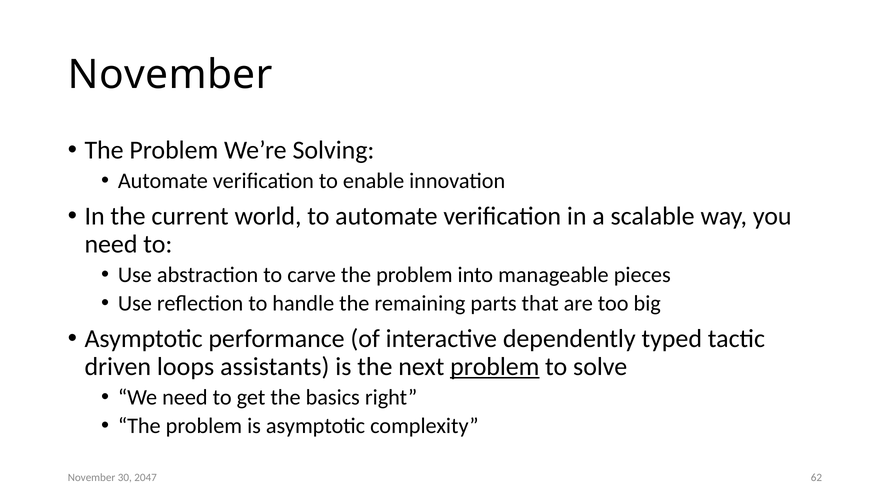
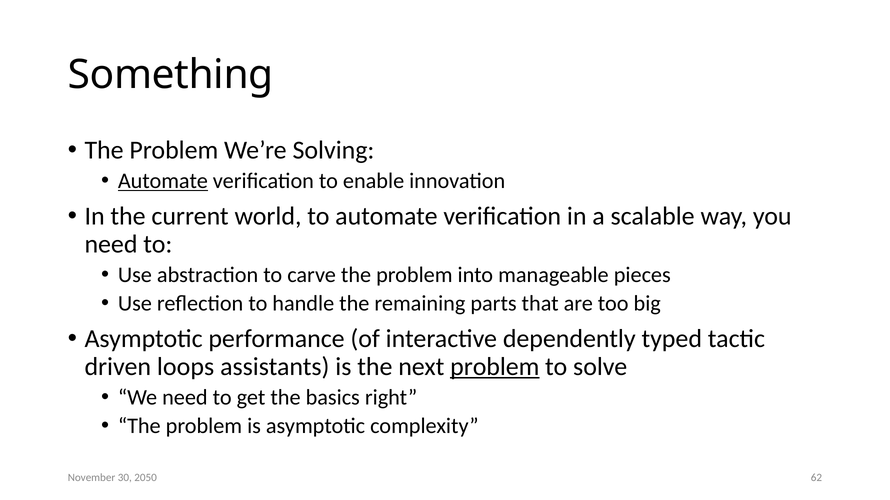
November at (170, 75): November -> Something
Automate at (163, 181) underline: none -> present
2047: 2047 -> 2050
